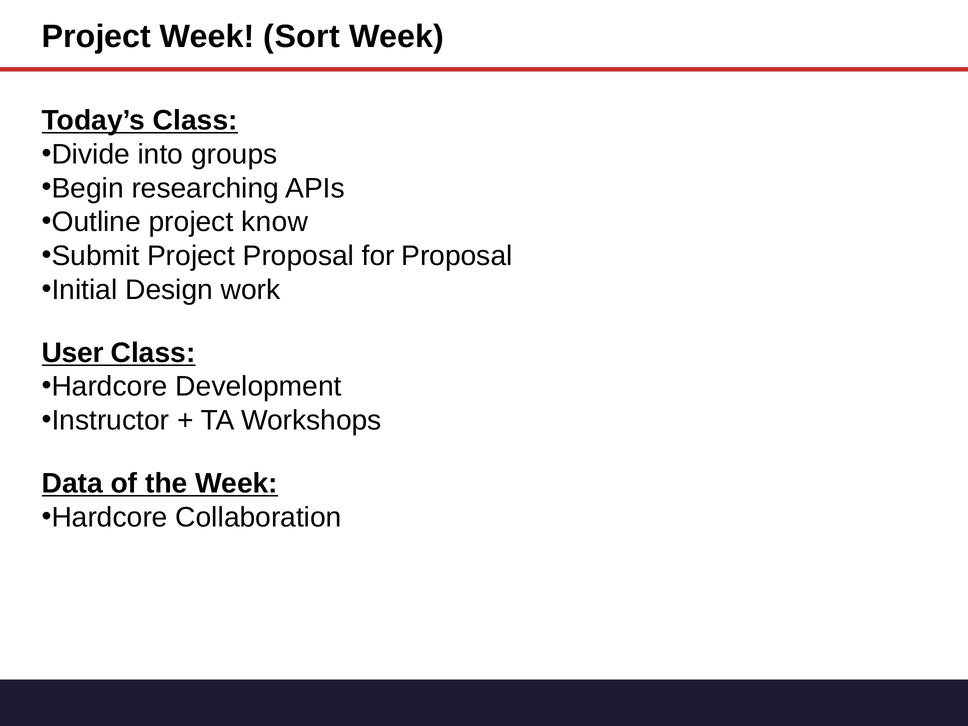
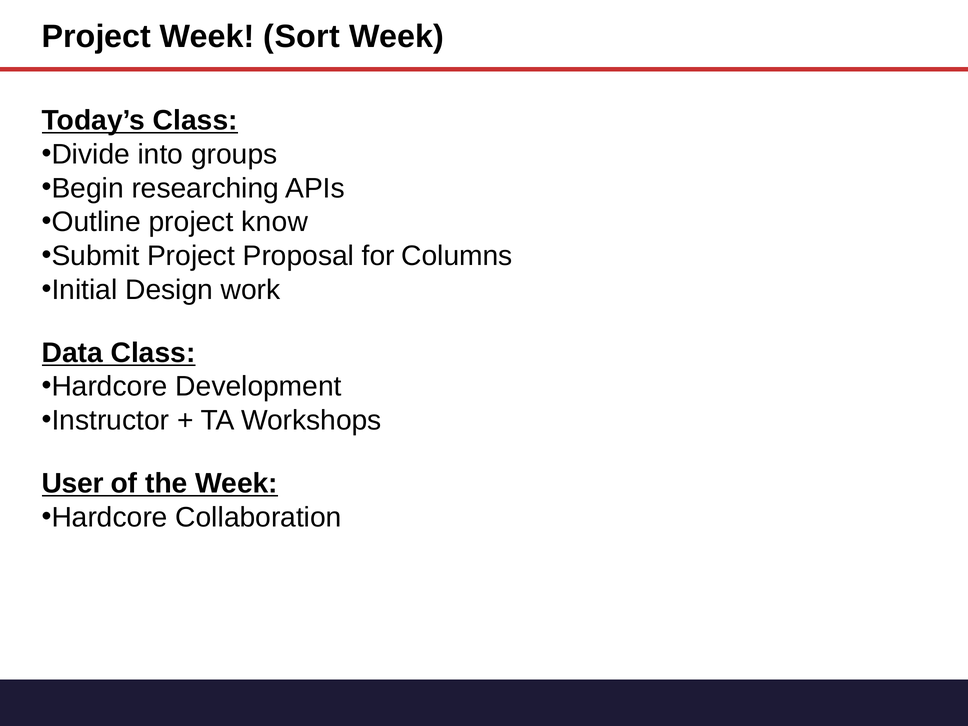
for Proposal: Proposal -> Columns
User: User -> Data
Data: Data -> User
